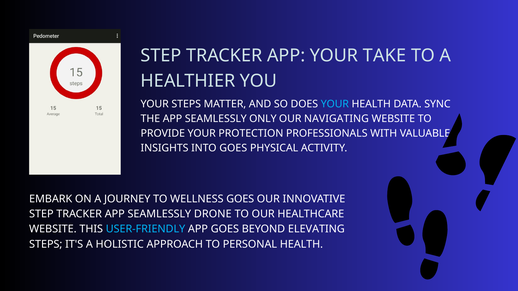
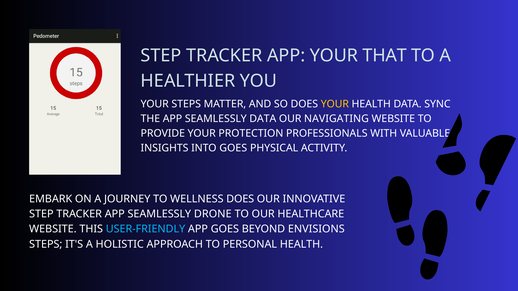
TAKE: TAKE -> THAT
YOUR at (335, 104) colour: light blue -> yellow
SEAMLESSLY ONLY: ONLY -> DATA
WELLNESS GOES: GOES -> DOES
ELEVATING: ELEVATING -> ENVISIONS
